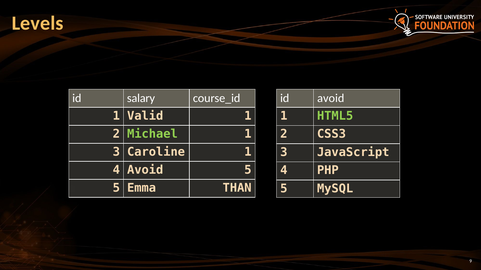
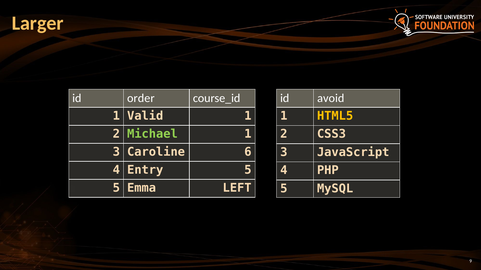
Levels: Levels -> Larger
salary: salary -> order
HTML5 colour: light green -> yellow
Caroline 1: 1 -> 6
4 Avoid: Avoid -> Entry
THAN: THAN -> LEFT
